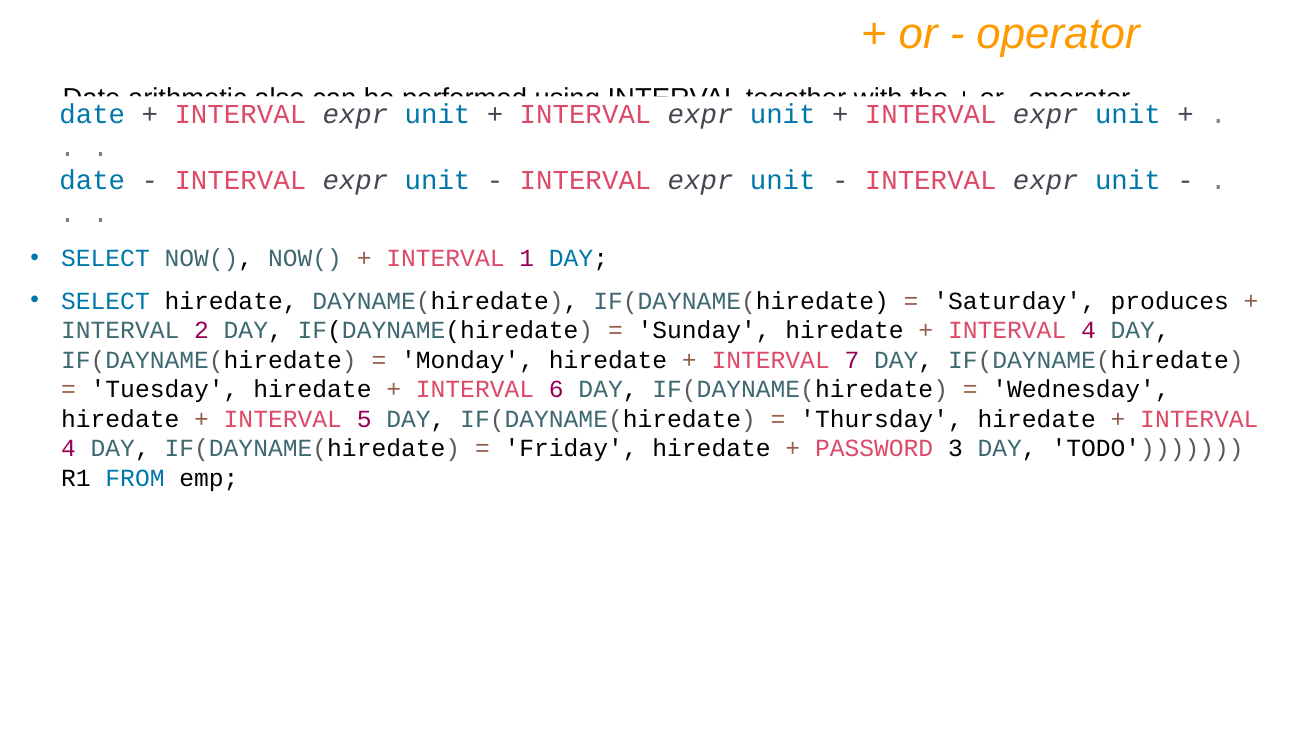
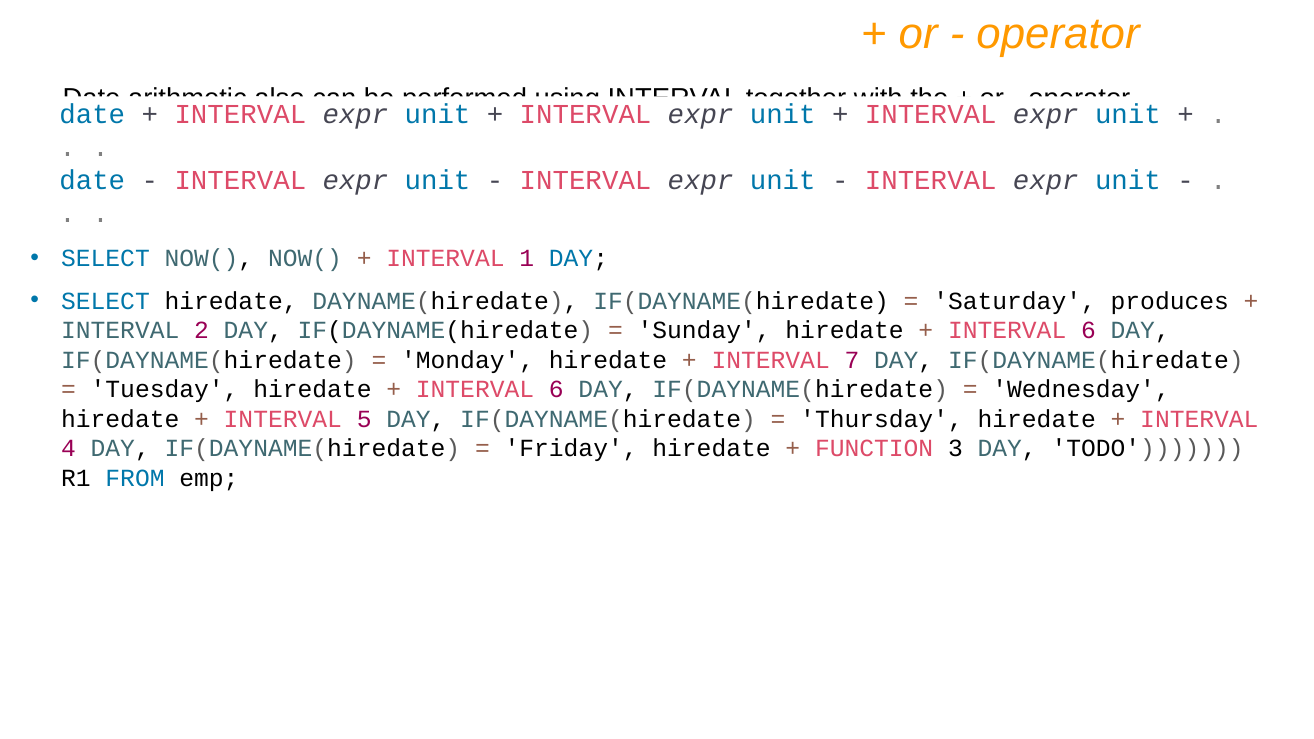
4 at (1088, 331): 4 -> 6
PASSWORD: PASSWORD -> FUNCTION
